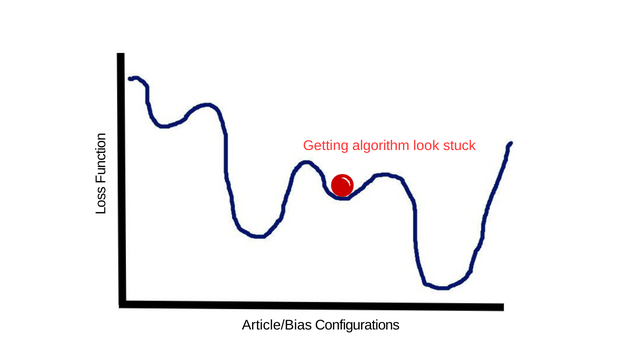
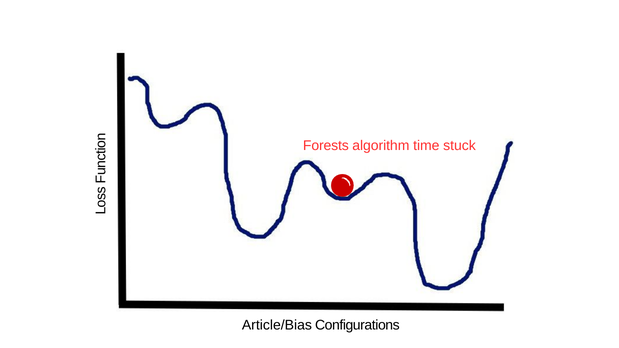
Getting: Getting -> Forests
look: look -> time
